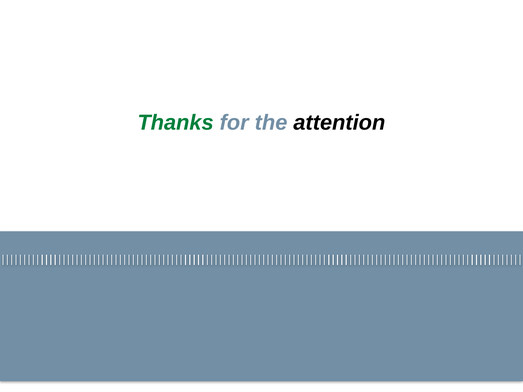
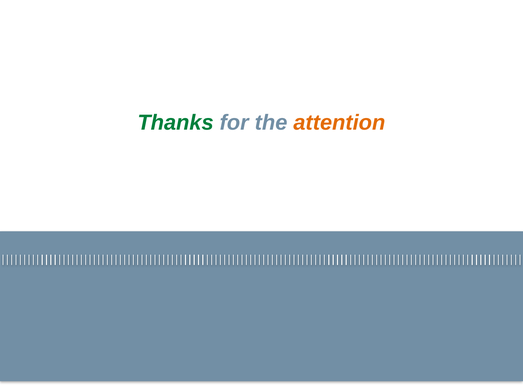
attention colour: black -> orange
